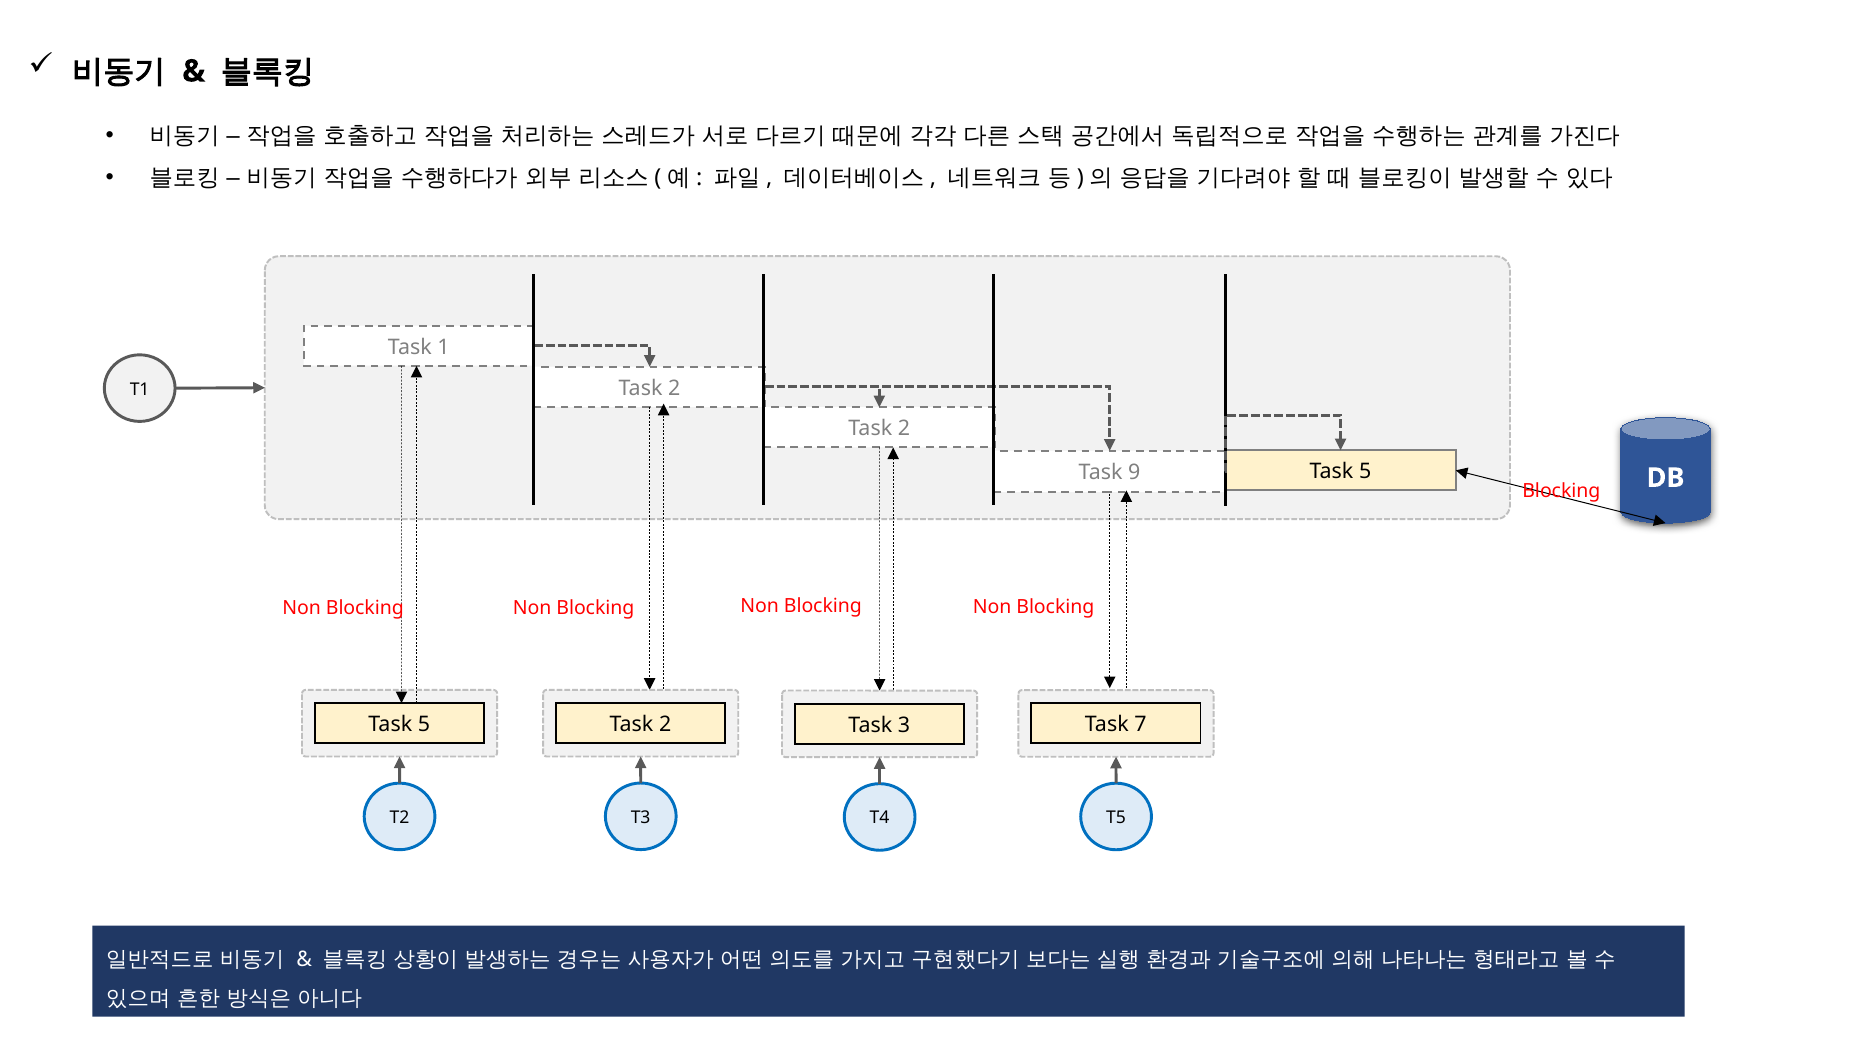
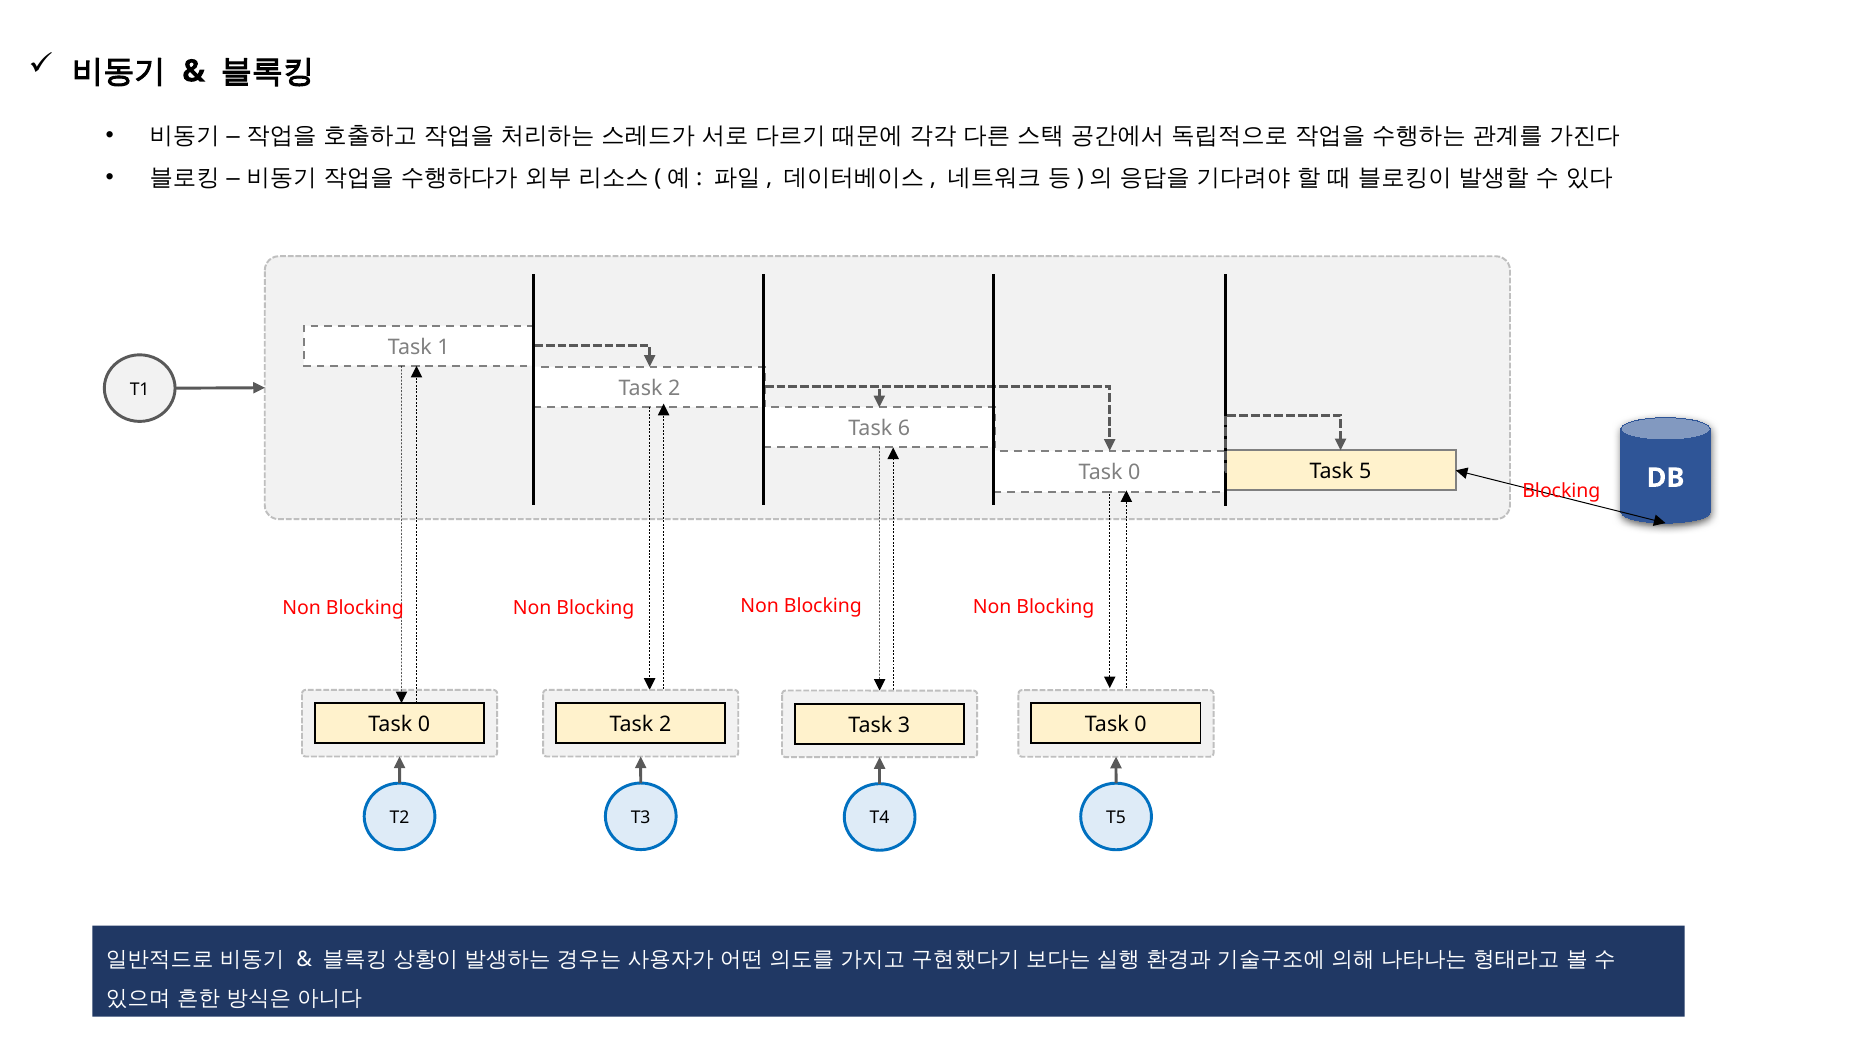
2 at (904, 429): 2 -> 6
9 at (1134, 473): 9 -> 0
5 at (424, 725): 5 -> 0
7 at (1141, 725): 7 -> 0
